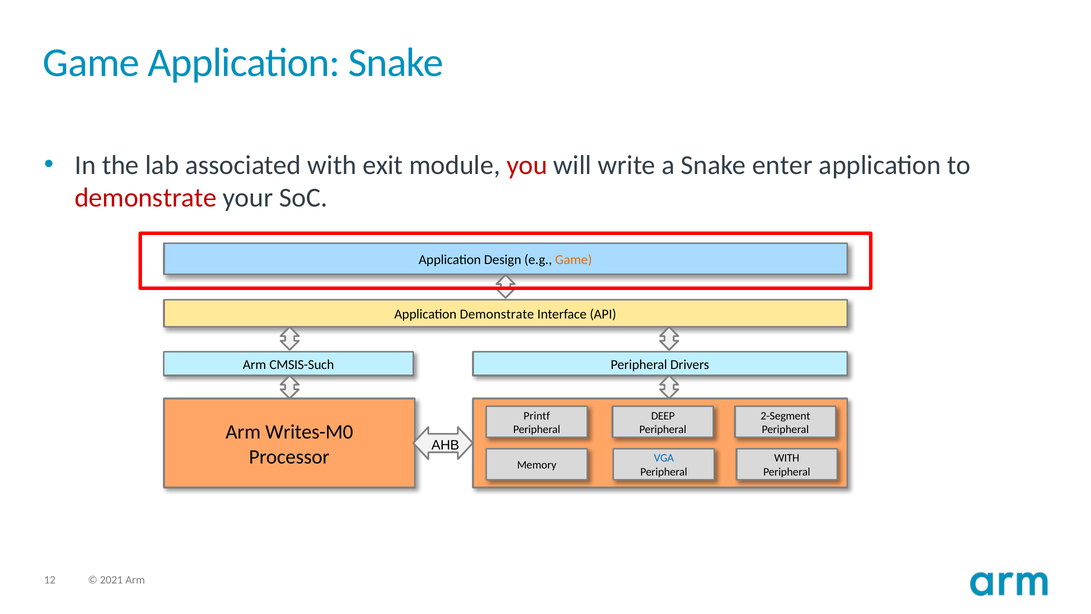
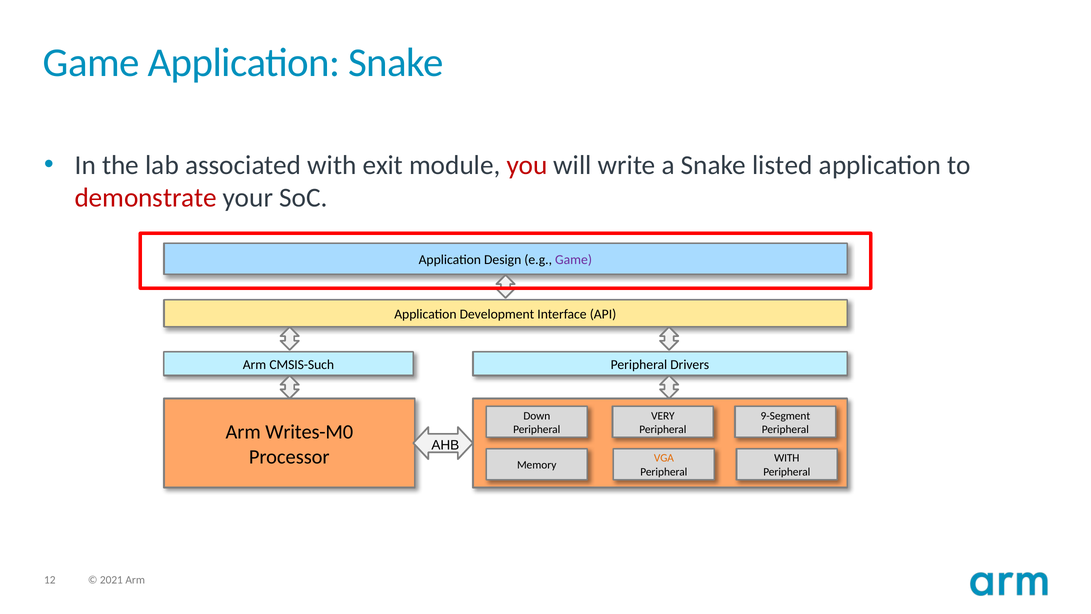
enter: enter -> listed
Game at (574, 260) colour: orange -> purple
Application Demonstrate: Demonstrate -> Development
Printf: Printf -> Down
DEEP: DEEP -> VERY
2-Segment: 2-Segment -> 9-Segment
VGA colour: blue -> orange
